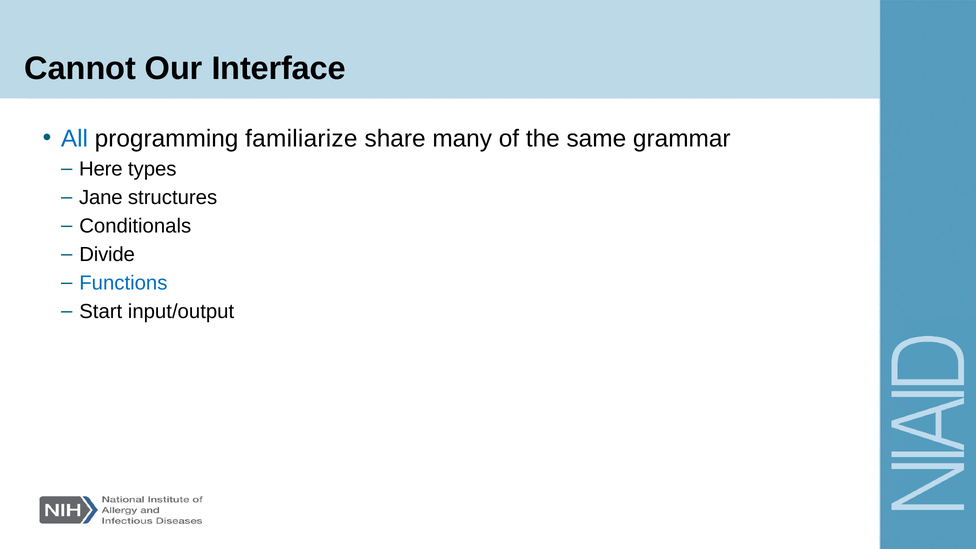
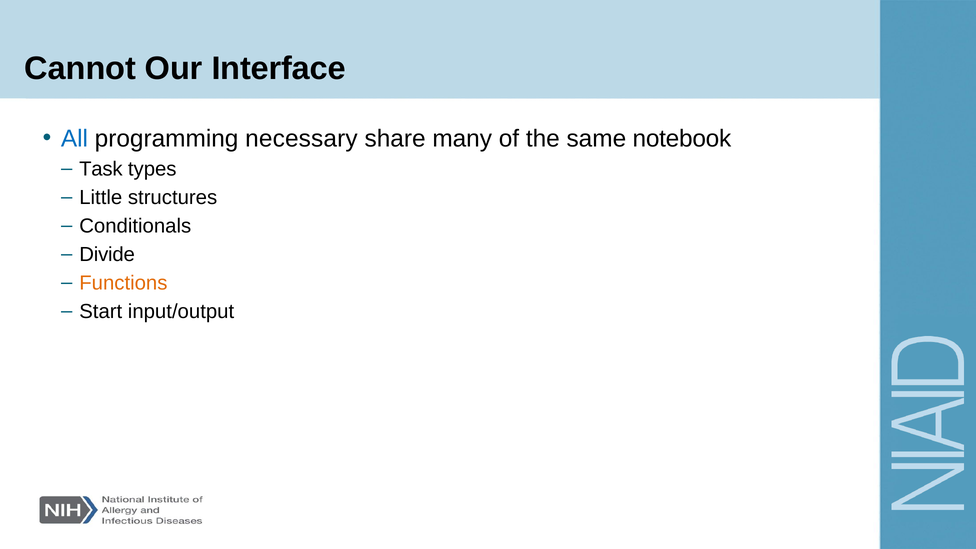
familiarize: familiarize -> necessary
grammar: grammar -> notebook
Here: Here -> Task
Jane: Jane -> Little
Functions colour: blue -> orange
